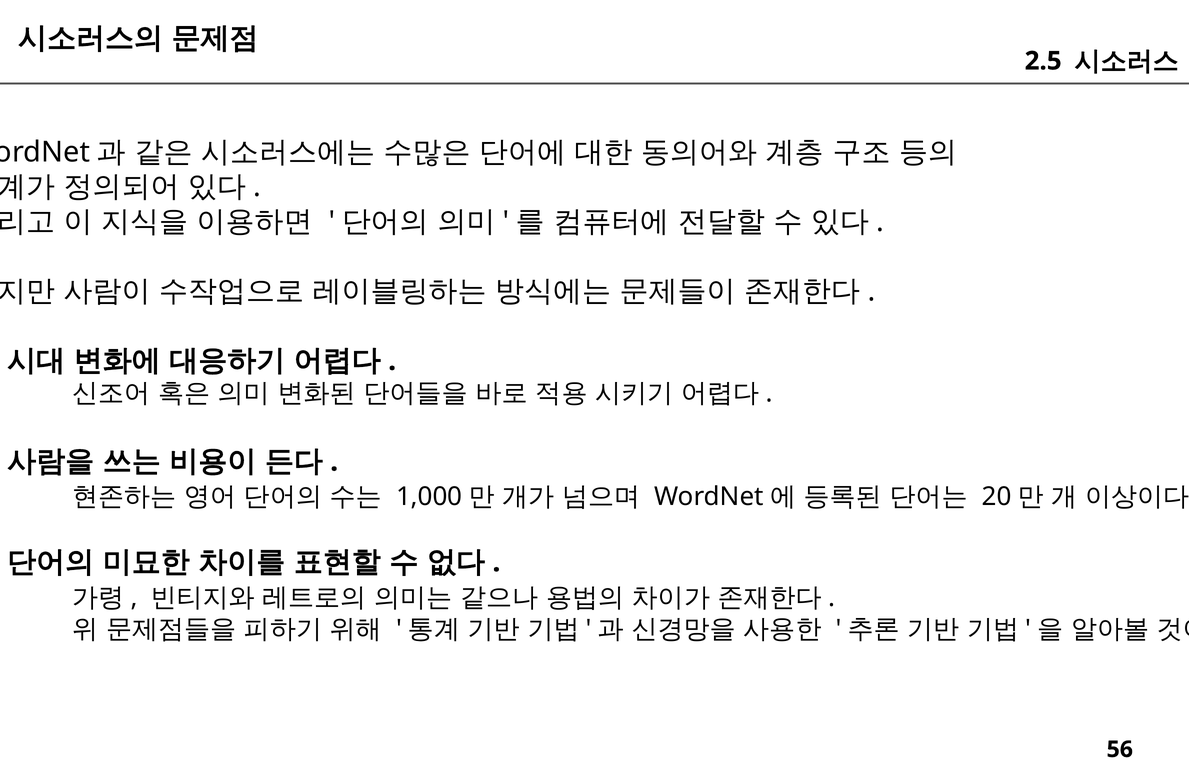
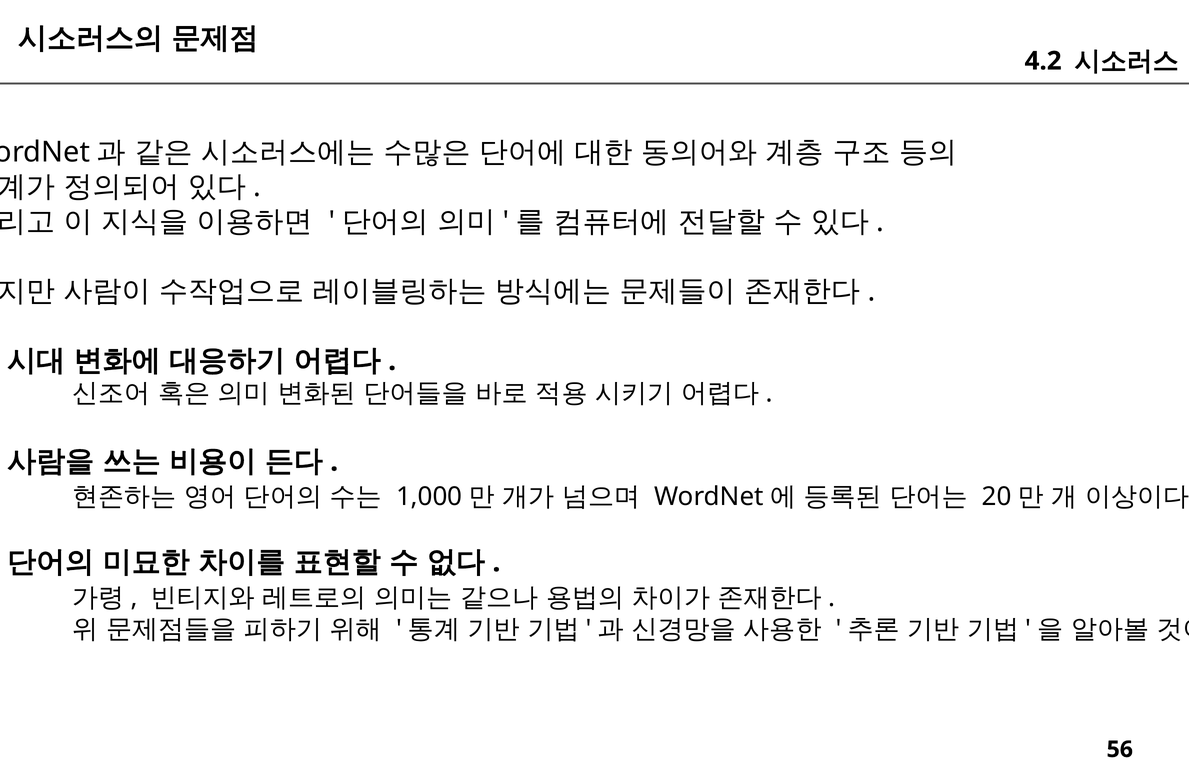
2.5: 2.5 -> 4.2
